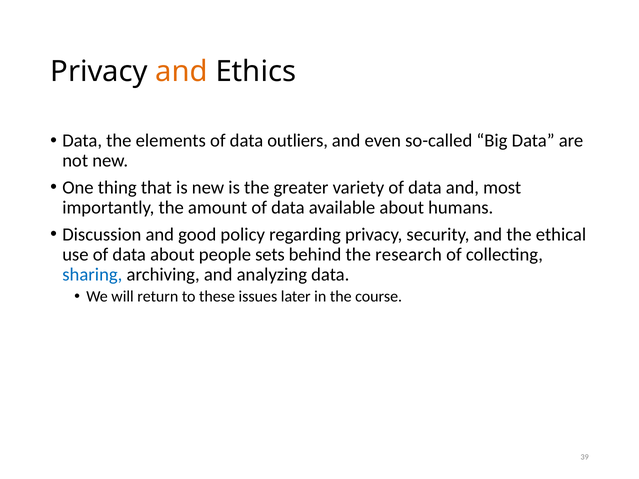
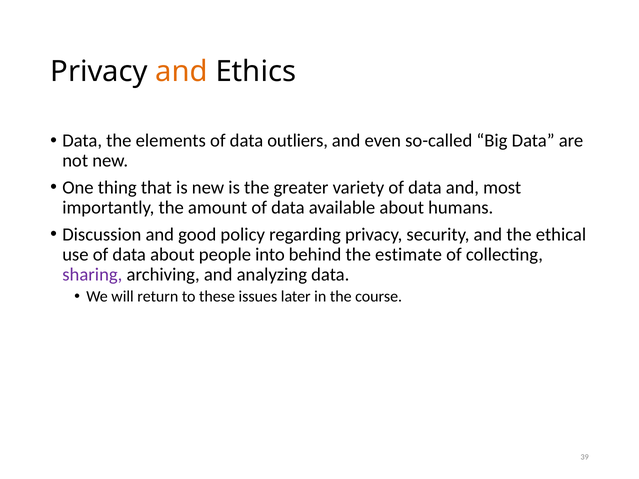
sets: sets -> into
research: research -> estimate
sharing colour: blue -> purple
